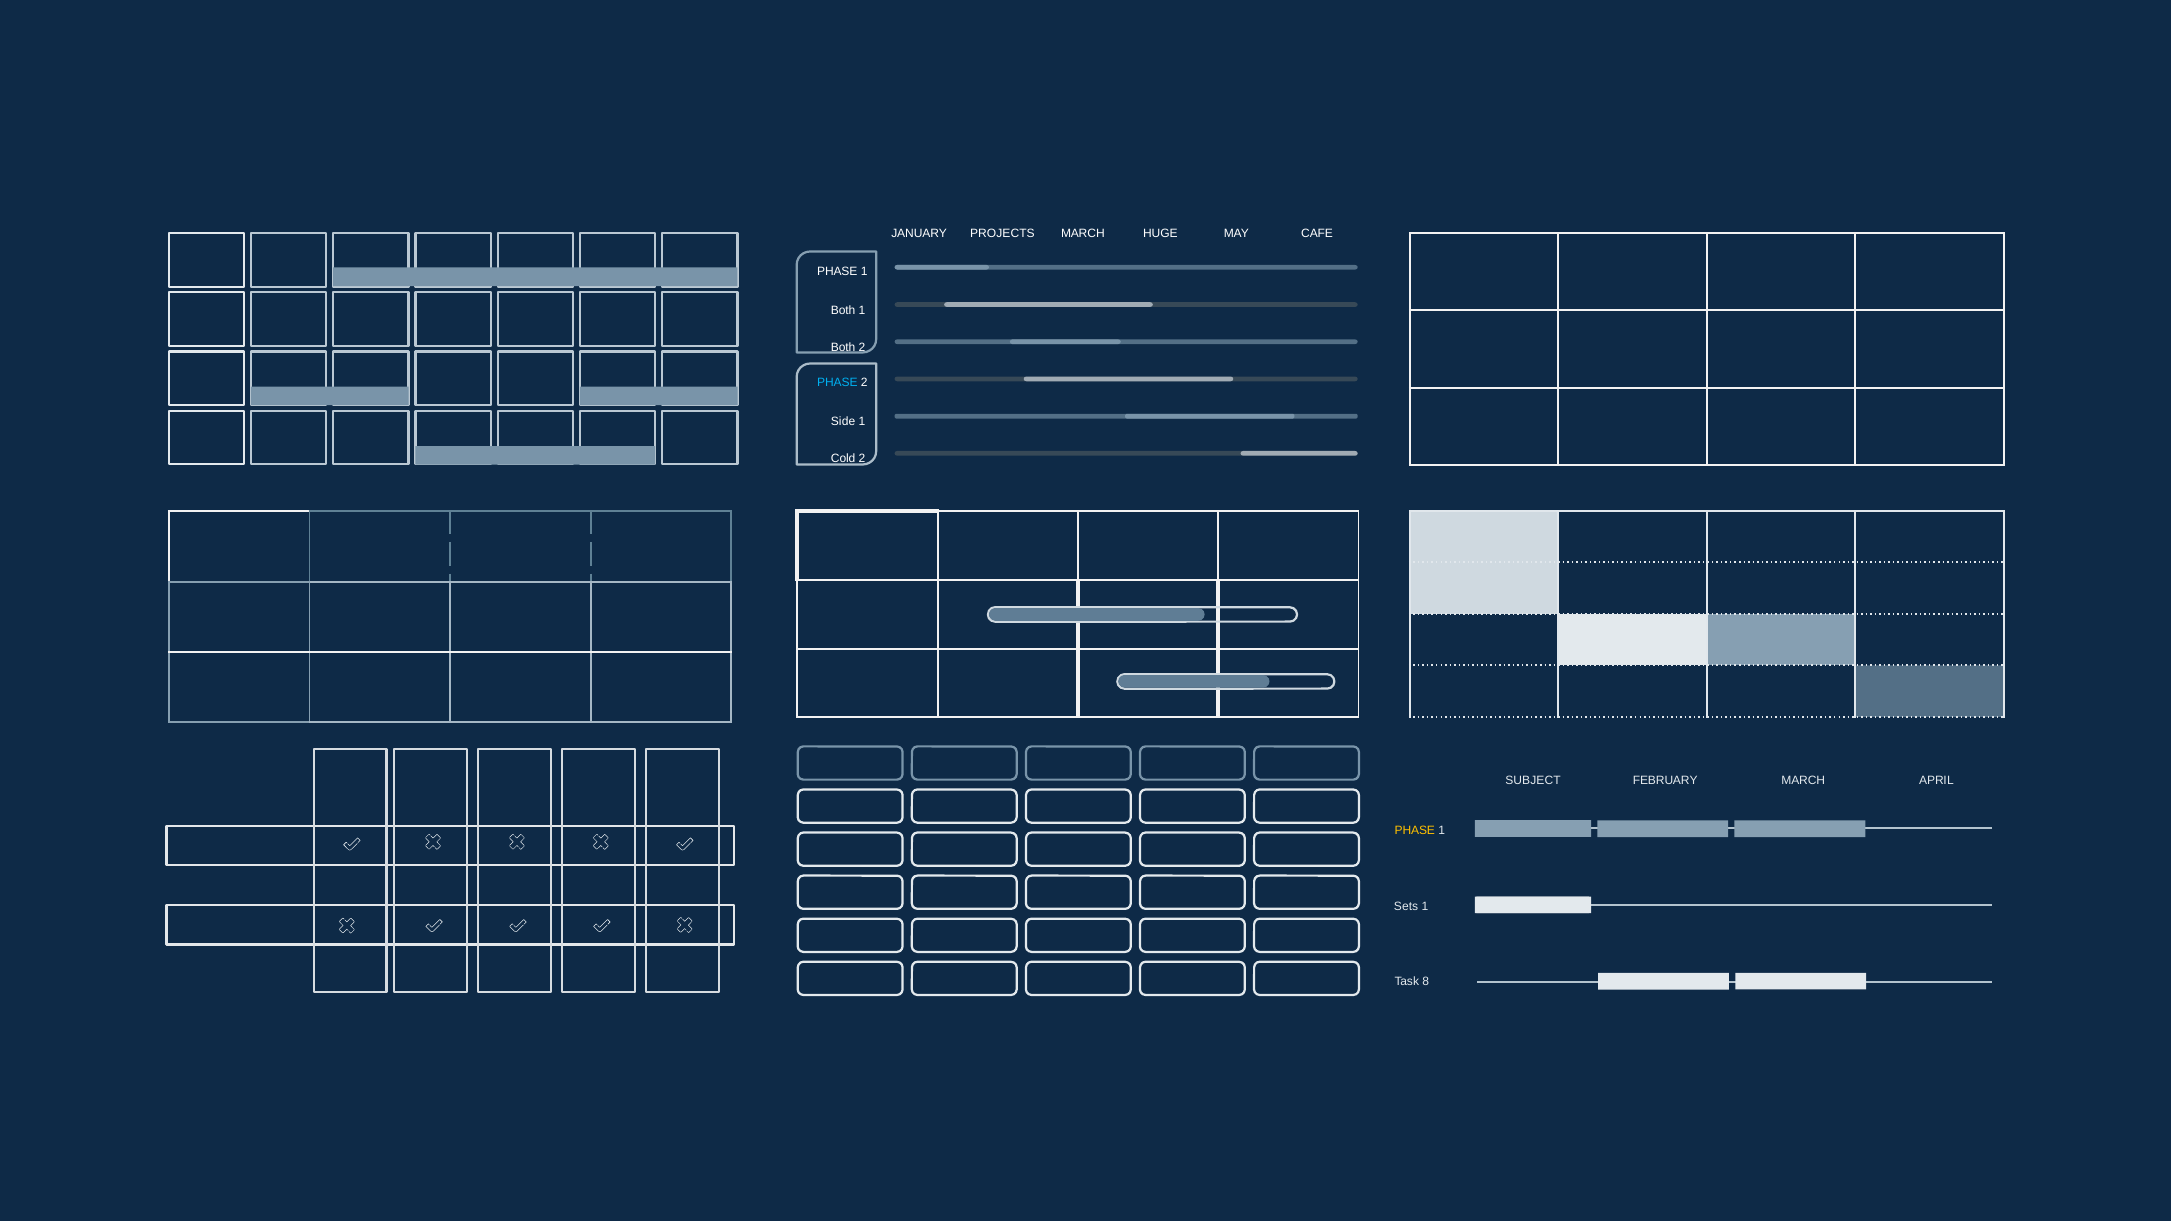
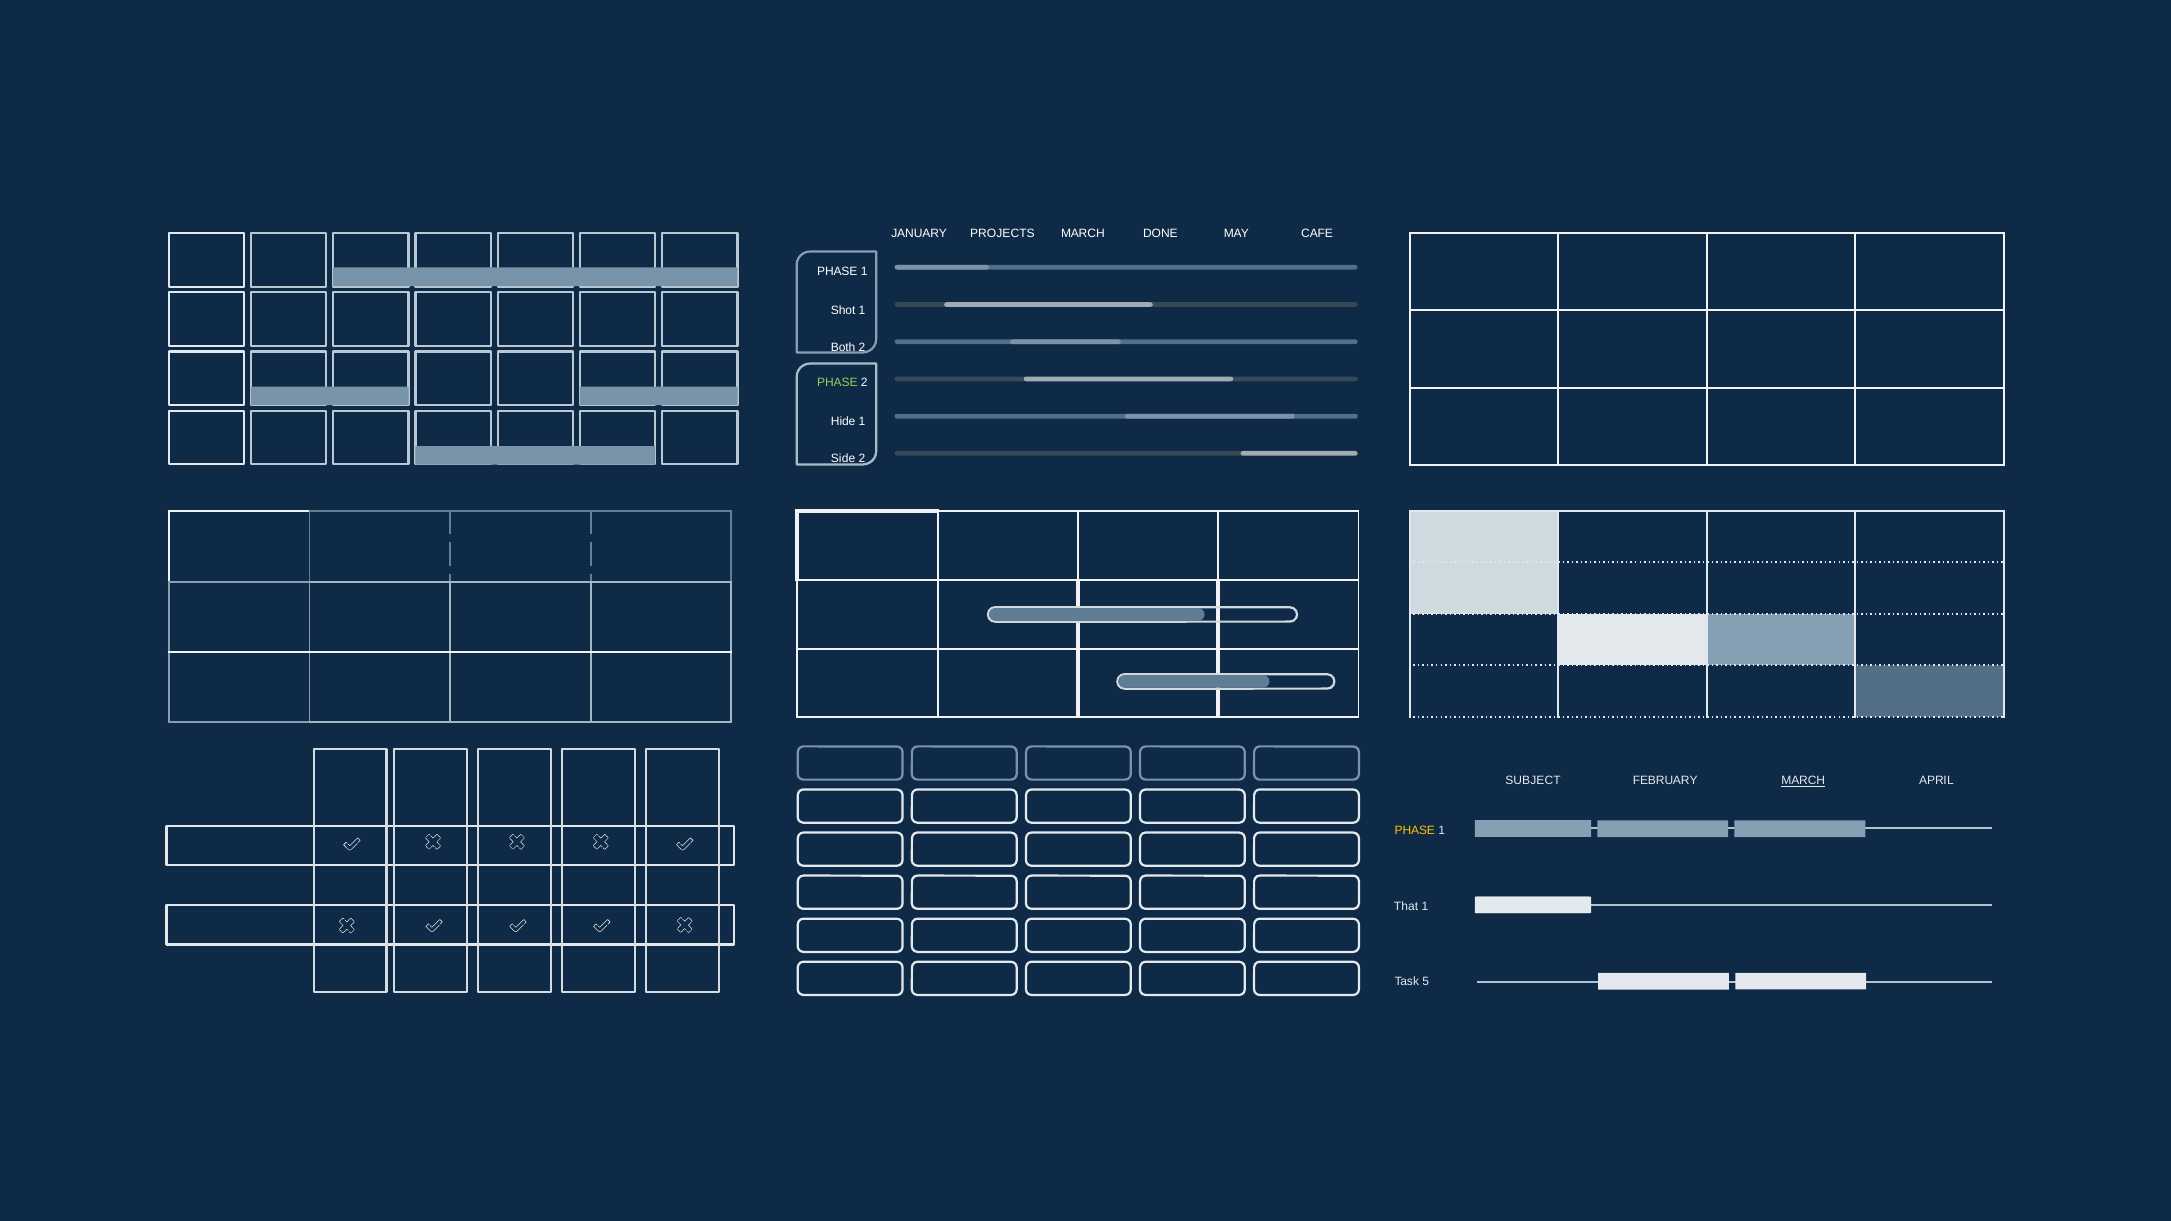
HUGE: HUGE -> DONE
Both at (843, 310): Both -> Shot
PHASE at (837, 382) colour: light blue -> light green
Side: Side -> Hide
Cold: Cold -> Side
MARCH at (1803, 781) underline: none -> present
Sets: Sets -> That
8: 8 -> 5
